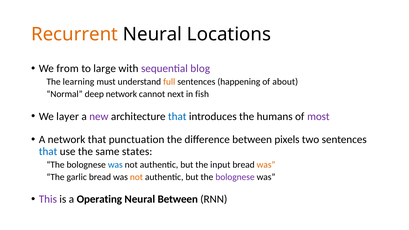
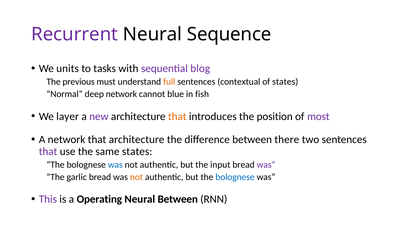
Recurrent colour: orange -> purple
Locations: Locations -> Sequence
from: from -> units
large: large -> tasks
learning: learning -> previous
happening: happening -> contextual
of about: about -> states
next: next -> blue
that at (177, 116) colour: blue -> orange
humans: humans -> position
that punctuation: punctuation -> architecture
pixels: pixels -> there
that at (48, 152) colour: blue -> purple
was at (266, 165) colour: orange -> purple
bolognese at (235, 177) colour: purple -> blue
